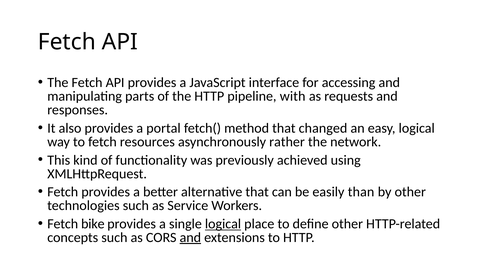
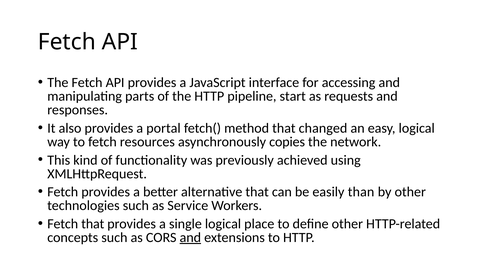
with: with -> start
rather: rather -> copies
Fetch bike: bike -> that
logical at (223, 224) underline: present -> none
